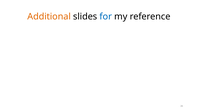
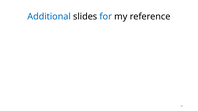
Additional colour: orange -> blue
